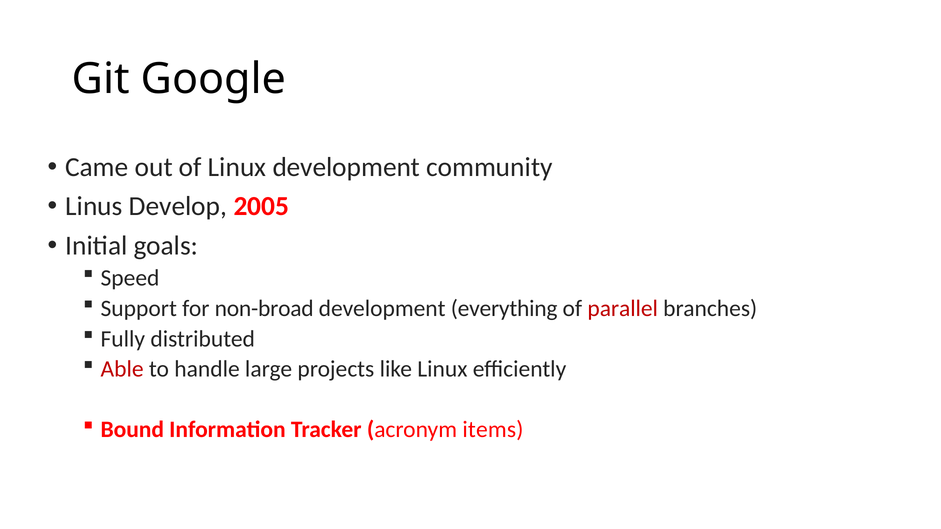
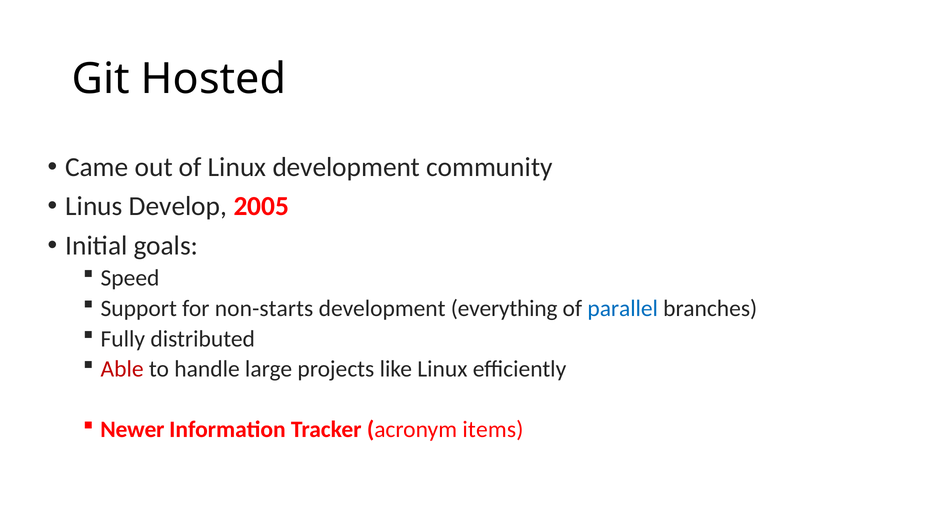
Google: Google -> Hosted
non-broad: non-broad -> non-starts
parallel colour: red -> blue
Bound: Bound -> Newer
